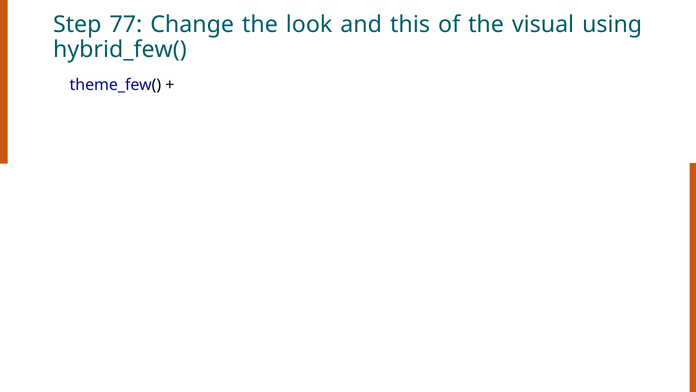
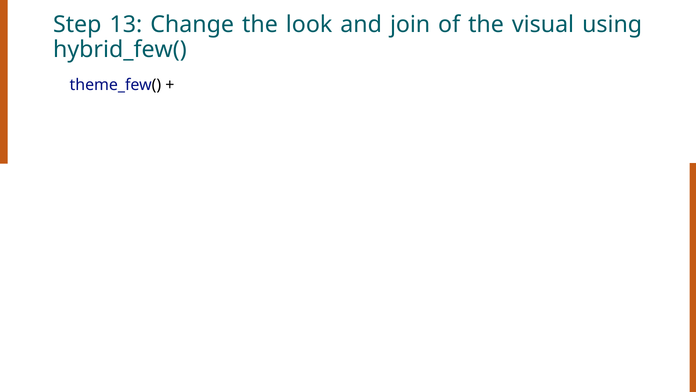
77: 77 -> 13
this: this -> join
